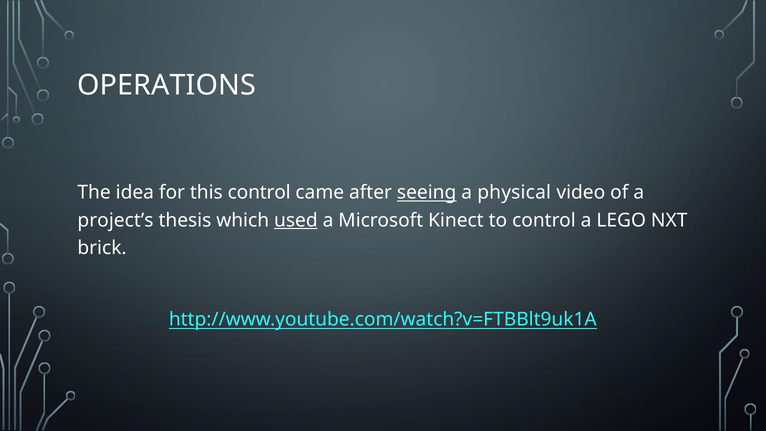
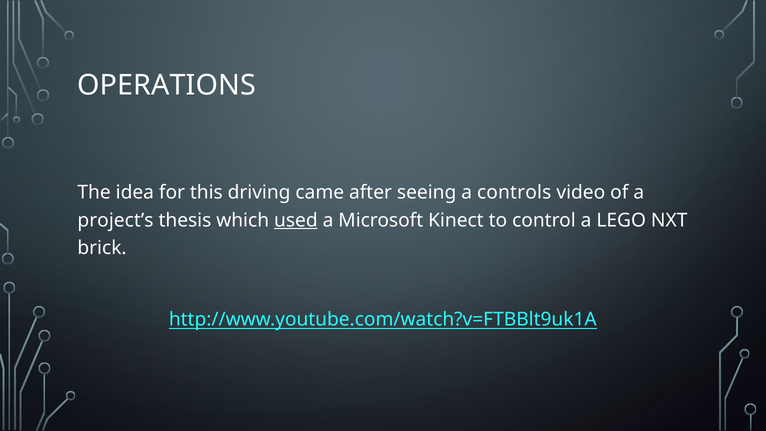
this control: control -> driving
seeing underline: present -> none
physical: physical -> controls
